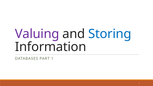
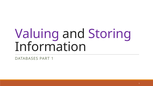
Storing colour: blue -> purple
